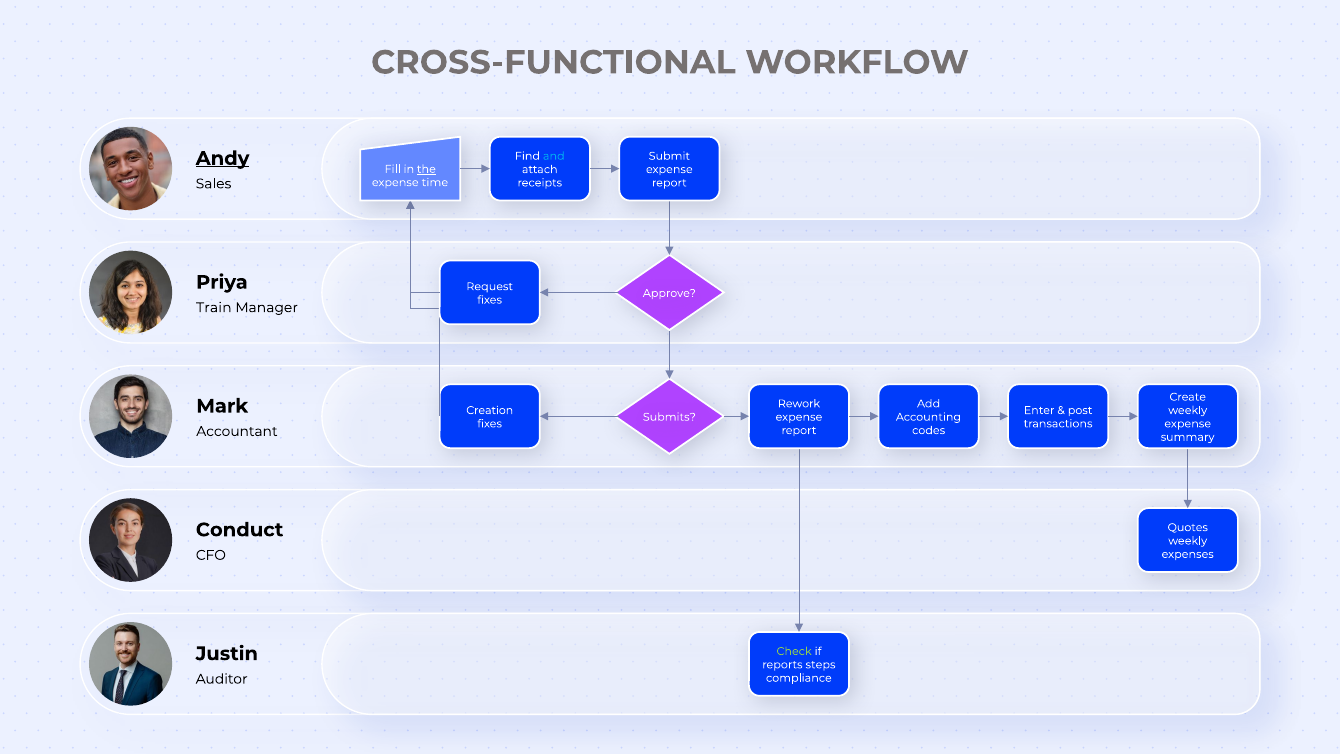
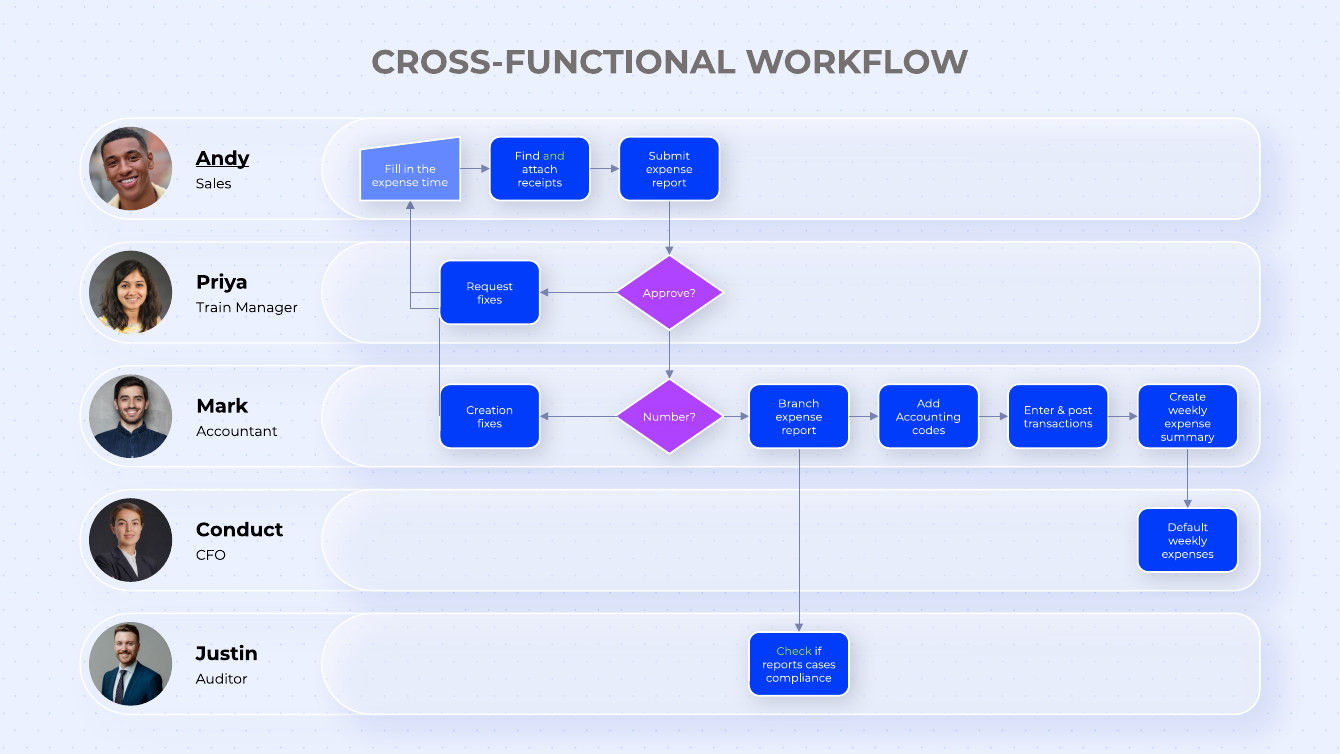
and colour: light blue -> light green
the underline: present -> none
Rework: Rework -> Branch
Submits: Submits -> Number
Quotes: Quotes -> Default
steps: steps -> cases
